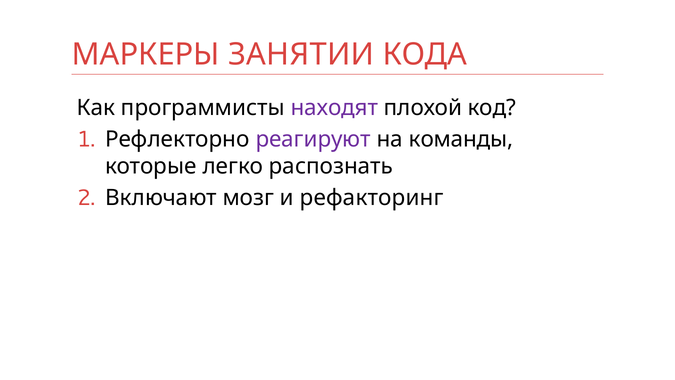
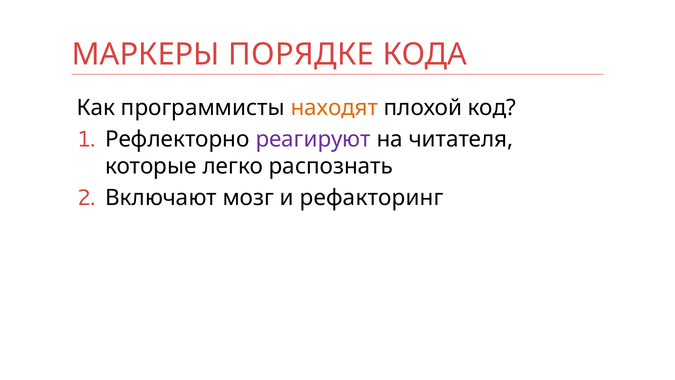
ЗАНЯТИИ: ЗАНЯТИИ -> ПОРЯДКЕ
находят colour: purple -> orange
команды: команды -> читателя
